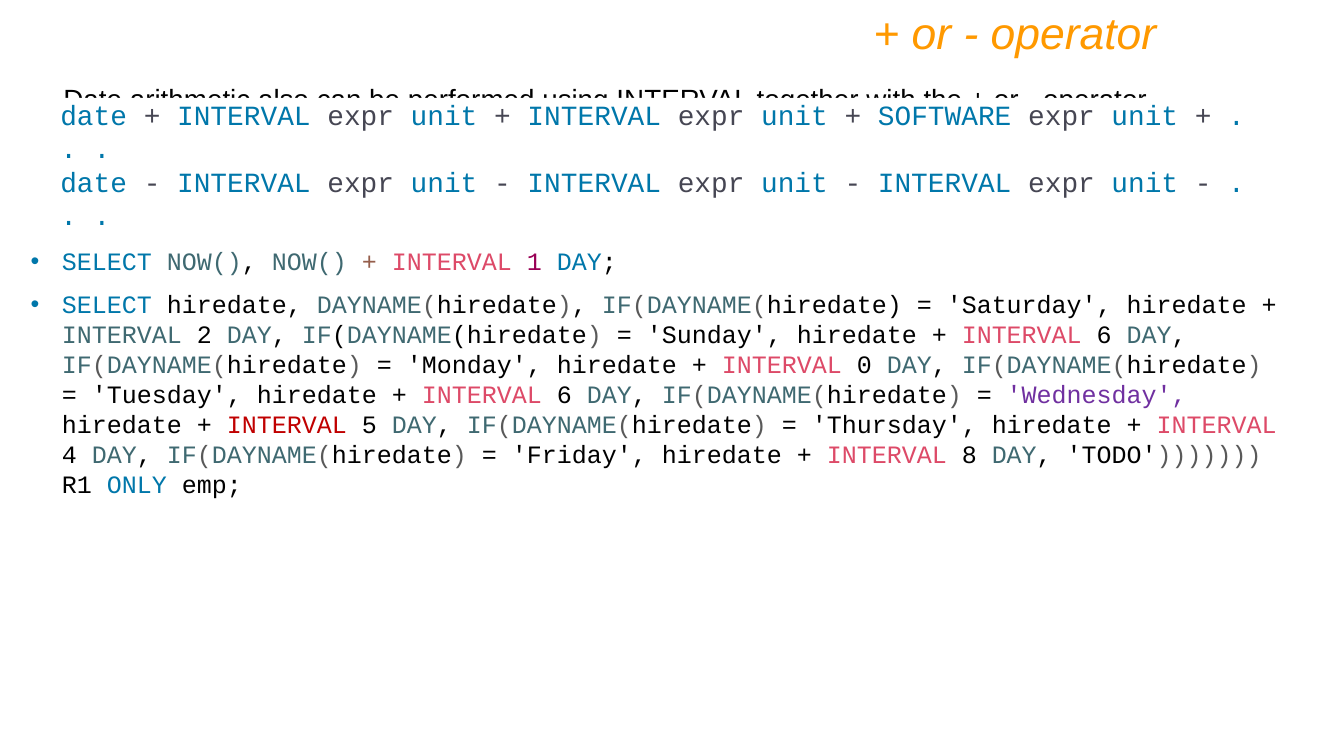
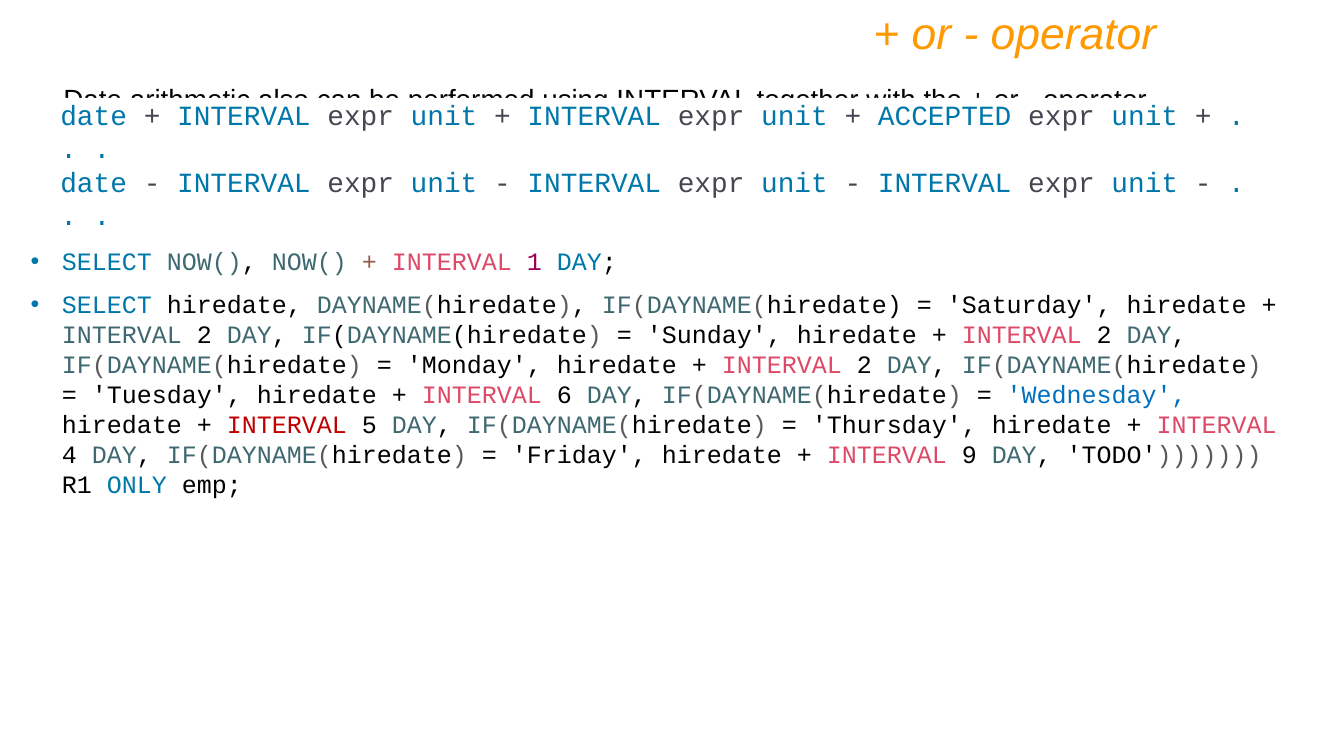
SOFTWARE: SOFTWARE -> ACCEPTED
6 at (1104, 335): 6 -> 2
0 at (864, 365): 0 -> 2
Wednesday colour: purple -> blue
8: 8 -> 9
